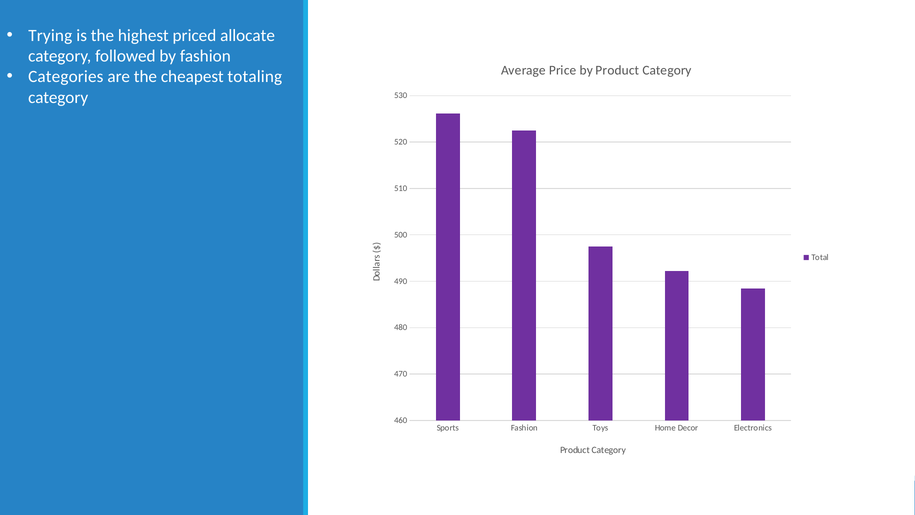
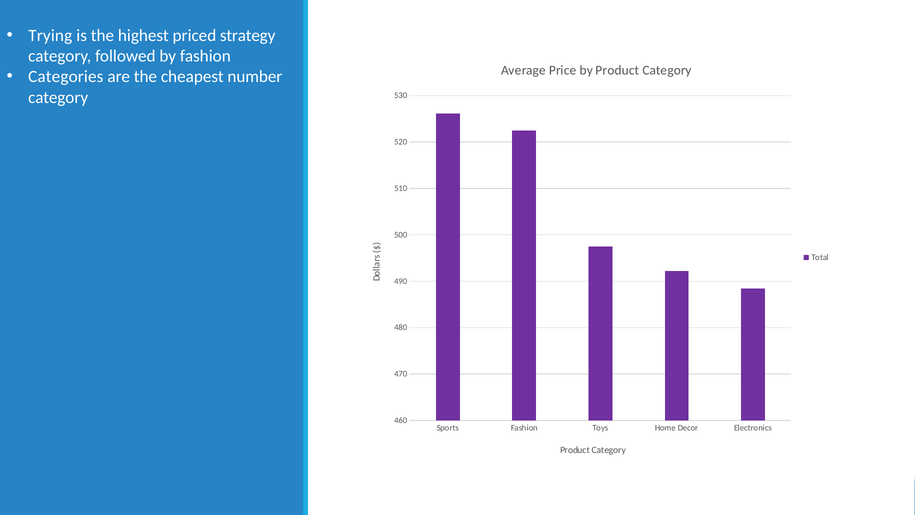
allocate: allocate -> strategy
totaling: totaling -> number
